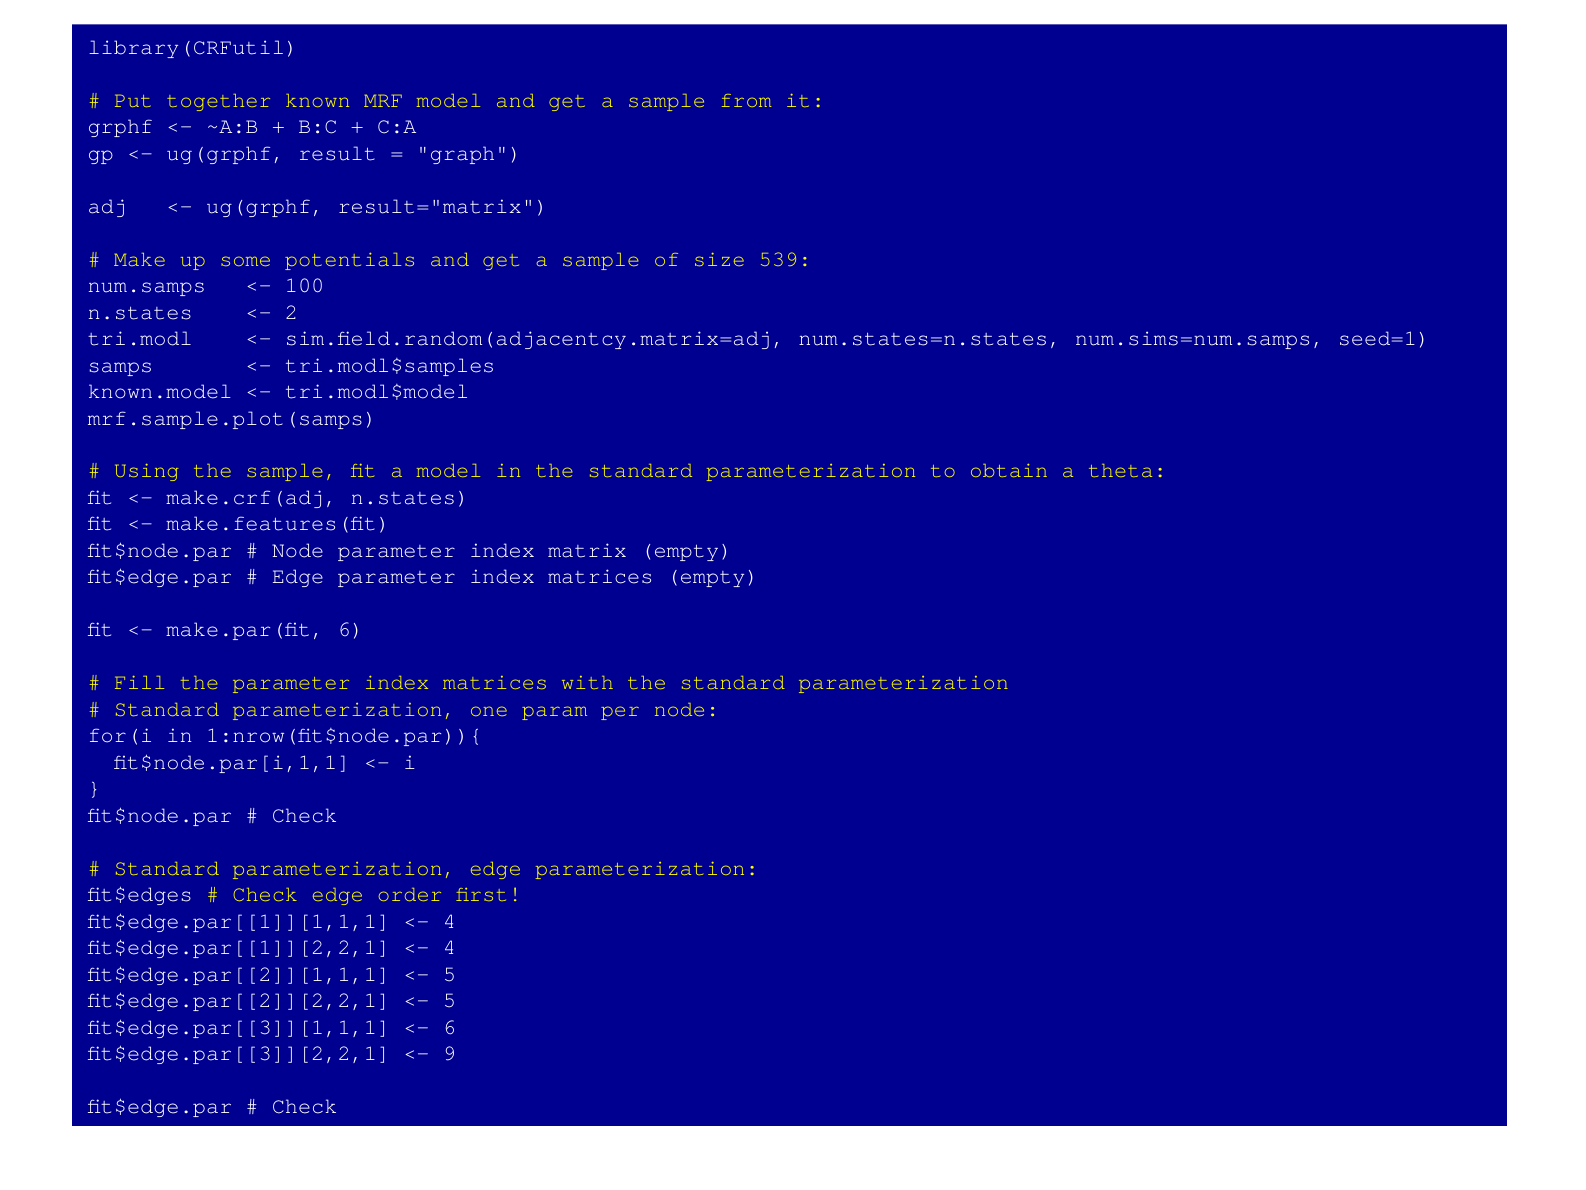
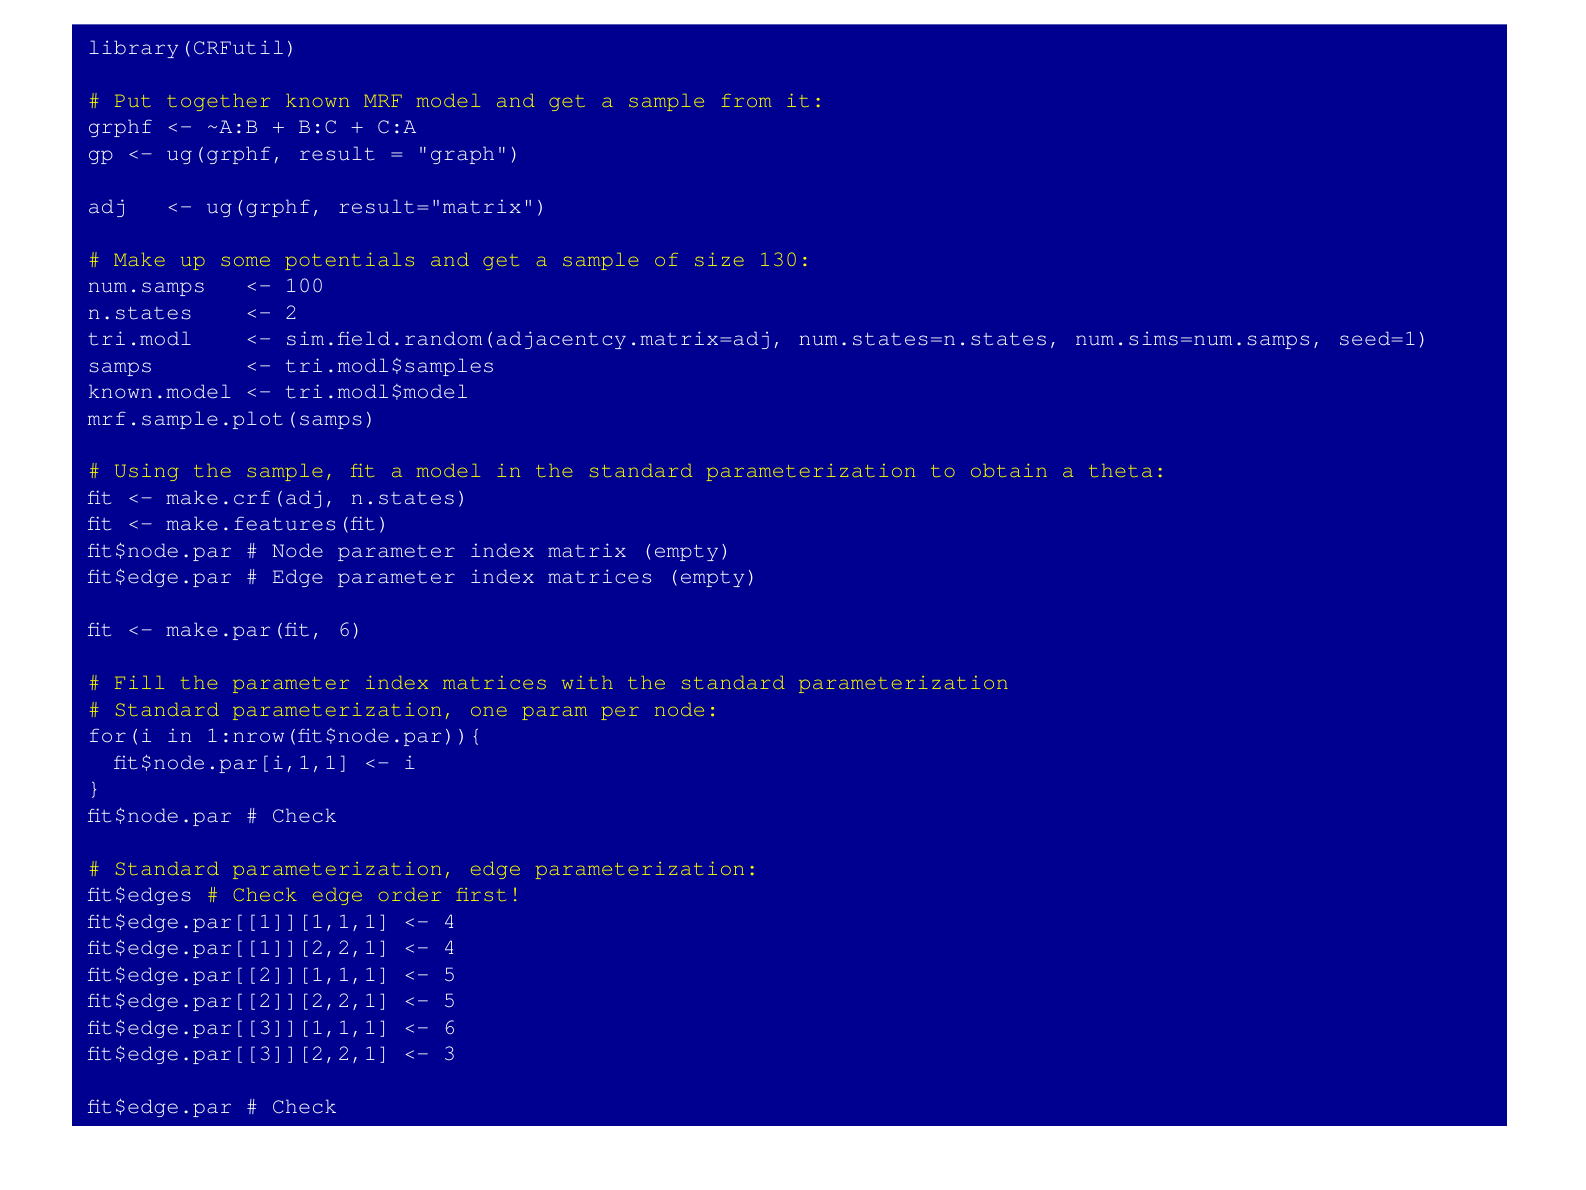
539: 539 -> 130
9: 9 -> 3
